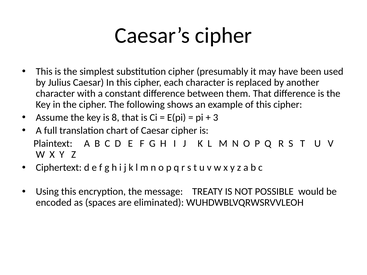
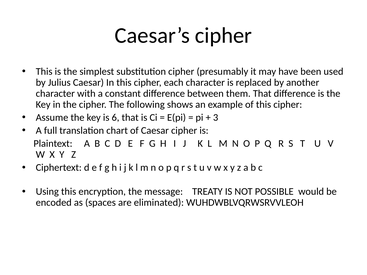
8: 8 -> 6
